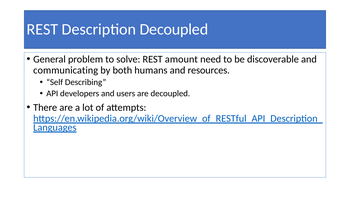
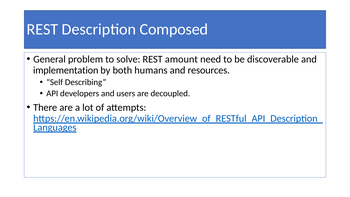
Description Decoupled: Decoupled -> Composed
communicating: communicating -> implementation
